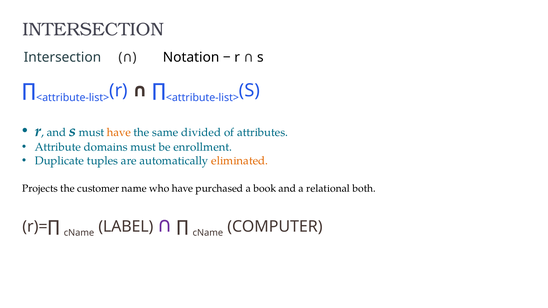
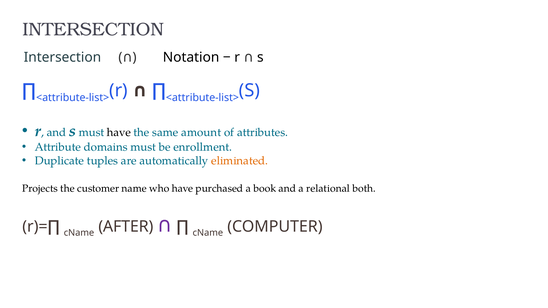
have at (119, 133) colour: orange -> black
divided: divided -> amount
LABEL: LABEL -> AFTER
